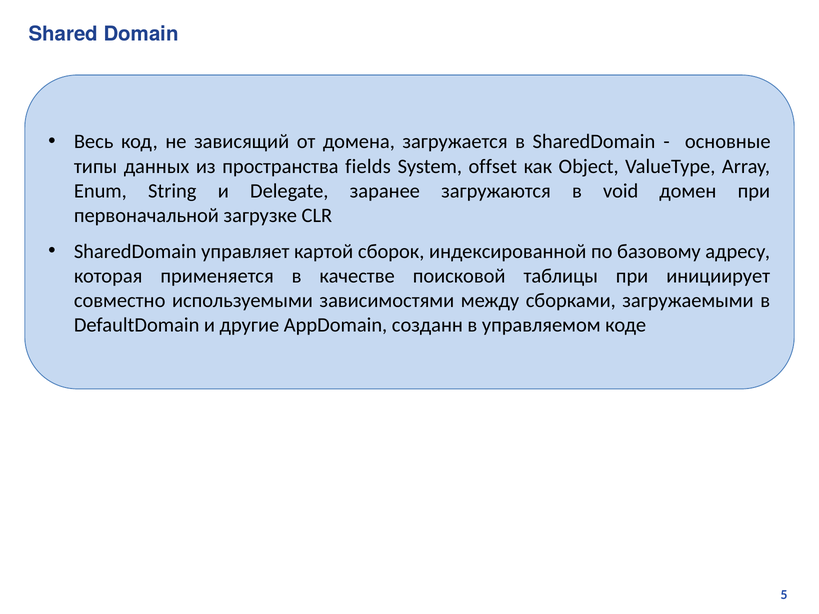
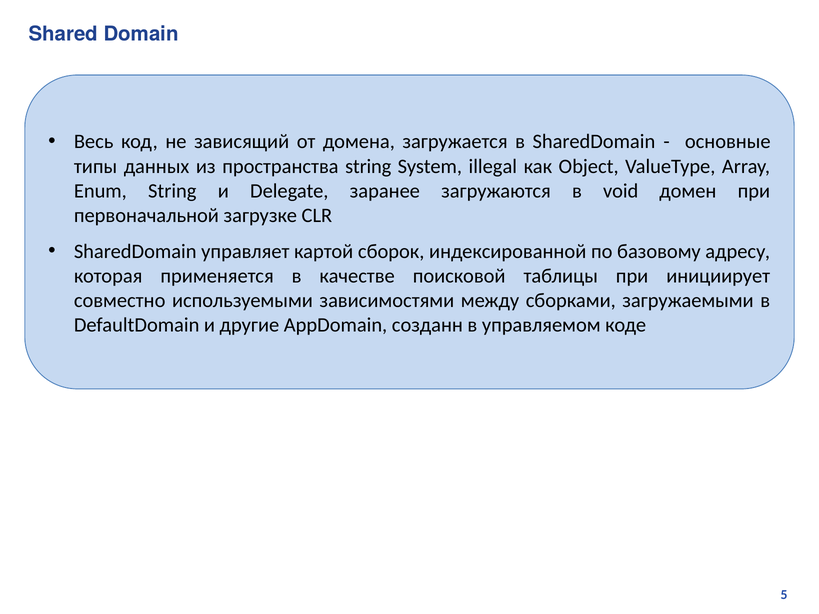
пространства fields: fields -> string
offset: offset -> illegal
